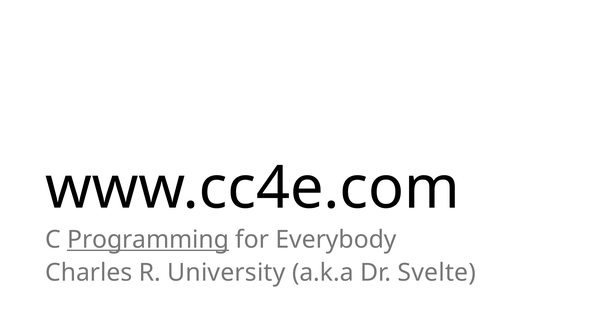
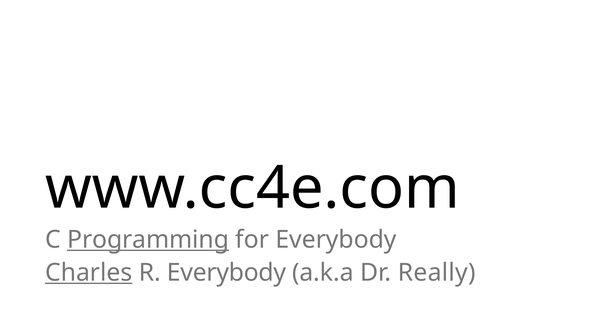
Charles underline: none -> present
R University: University -> Everybody
Svelte: Svelte -> Really
